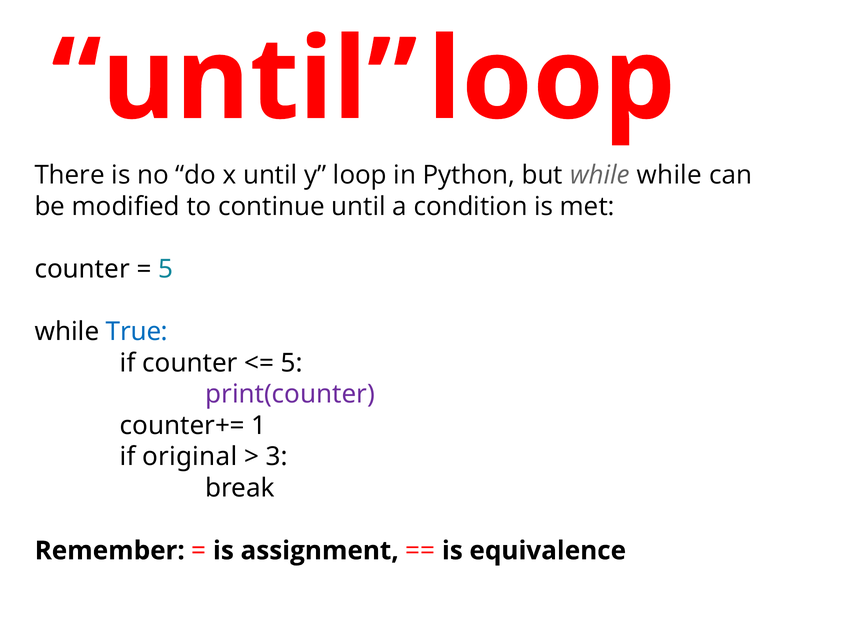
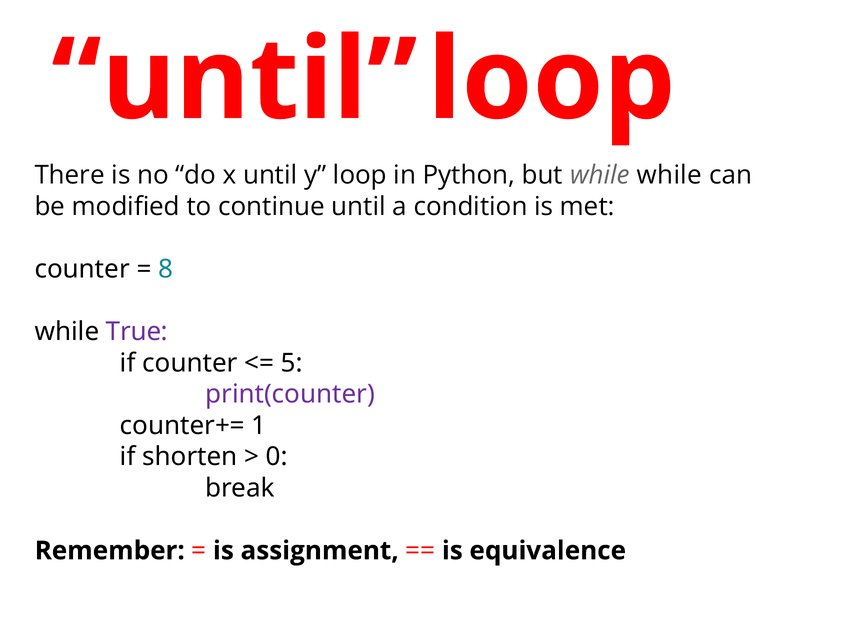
5 at (166, 269): 5 -> 8
True colour: blue -> purple
original: original -> shorten
3: 3 -> 0
